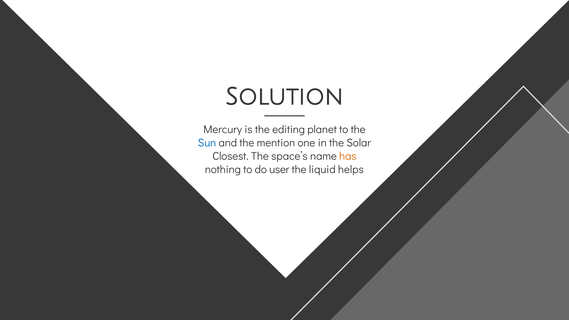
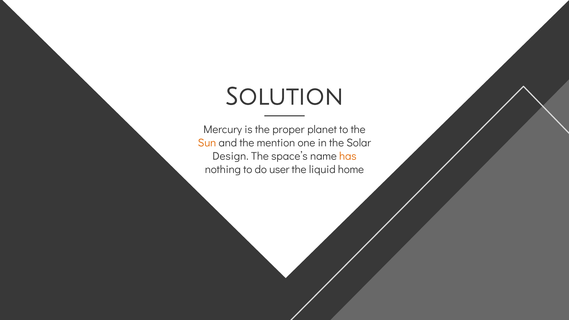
editing: editing -> proper
Sun colour: blue -> orange
Closest: Closest -> Design
helps: helps -> home
